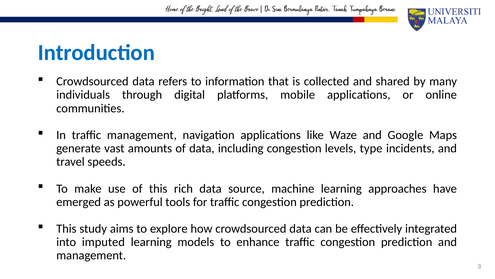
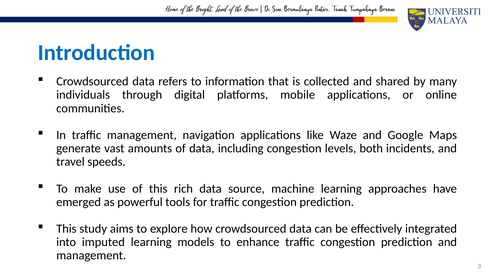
type: type -> both
